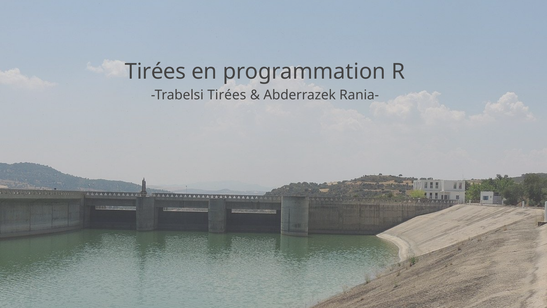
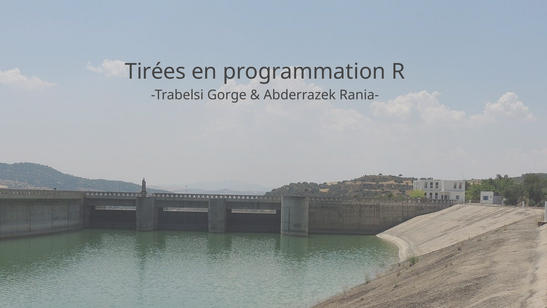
Trabelsi Tirées: Tirées -> Gorge
